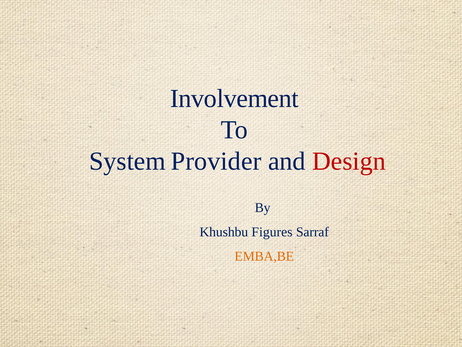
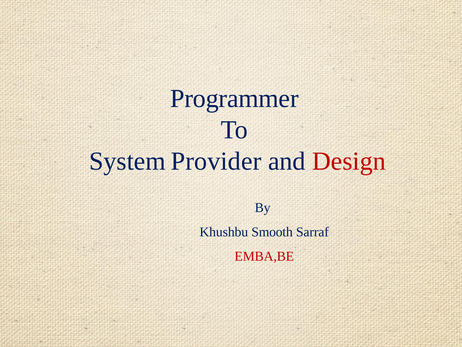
Involvement: Involvement -> Programmer
Figures: Figures -> Smooth
EMBA,BE colour: orange -> red
